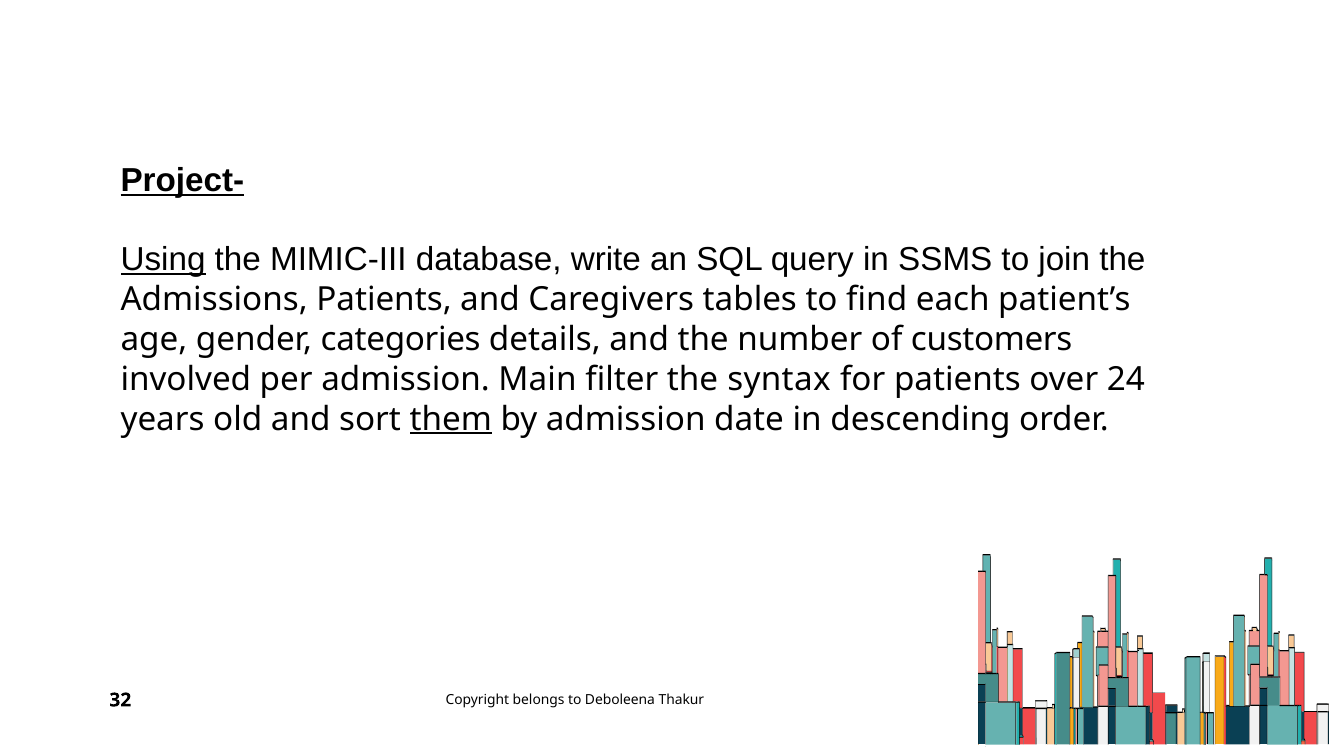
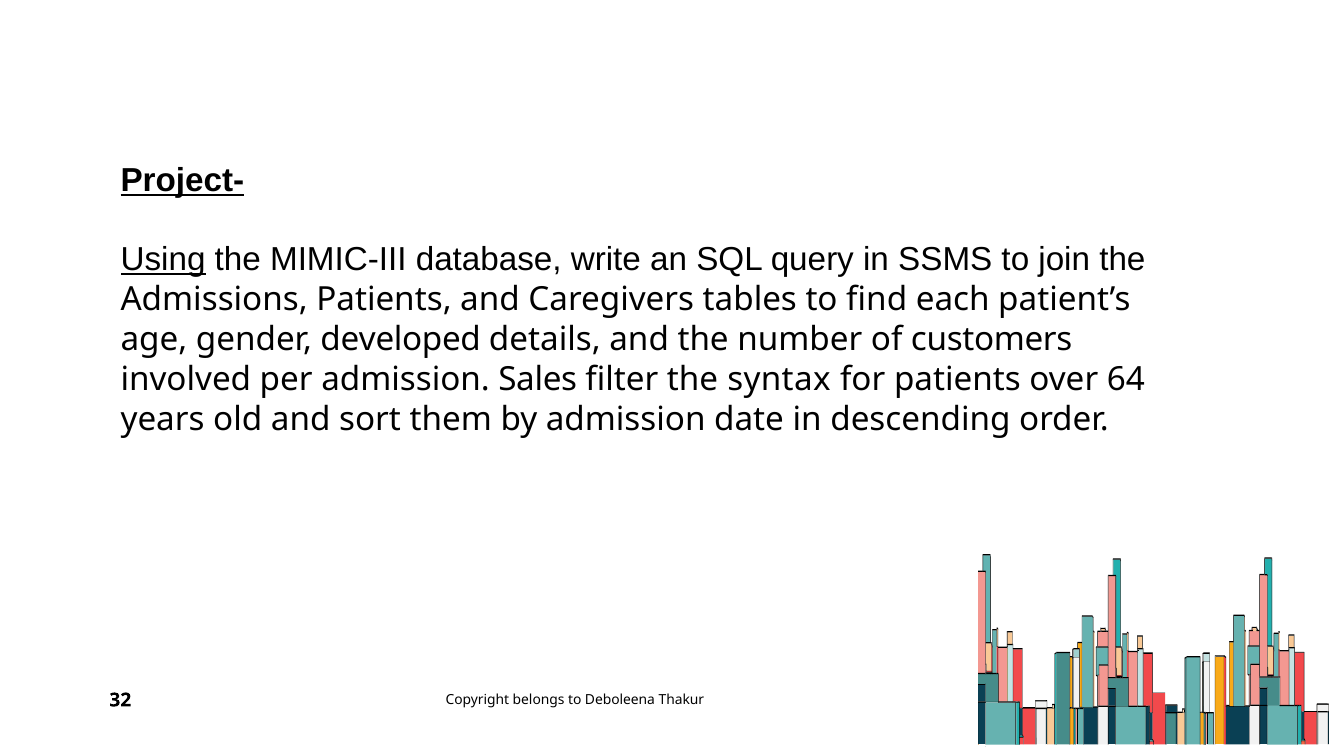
categories: categories -> developed
Main: Main -> Sales
24: 24 -> 64
them underline: present -> none
